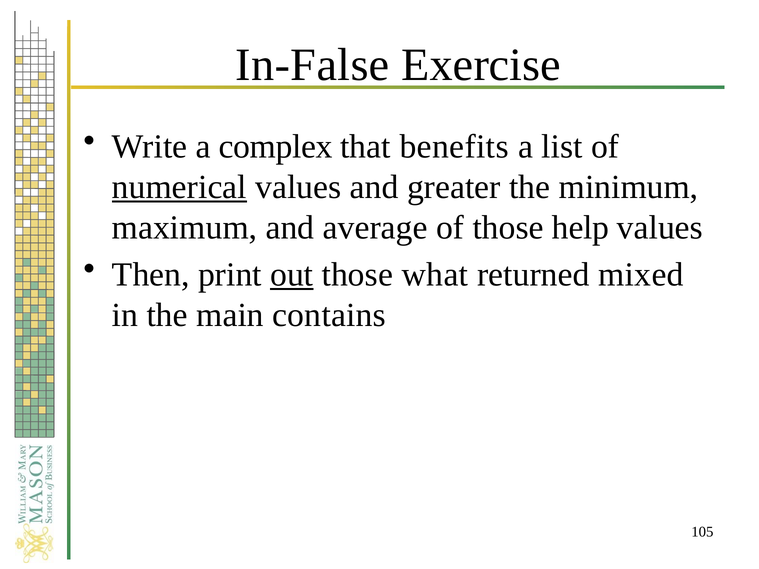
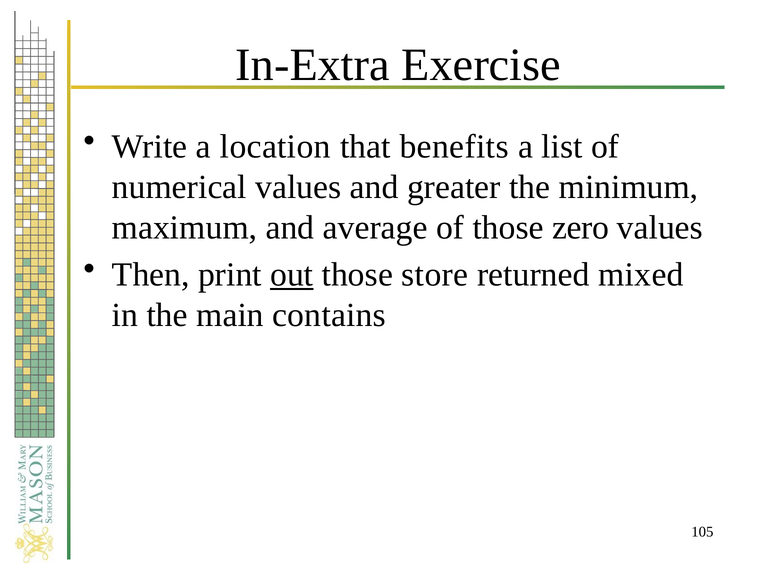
In-False: In-False -> In-Extra
complex: complex -> location
numerical underline: present -> none
help: help -> zero
what: what -> store
